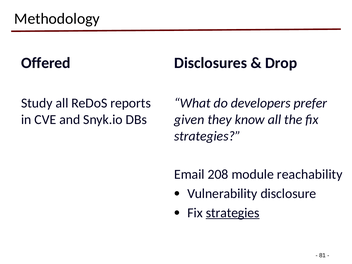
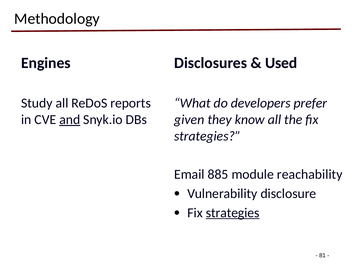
Offered: Offered -> Engines
Drop: Drop -> Used
and underline: none -> present
208: 208 -> 885
